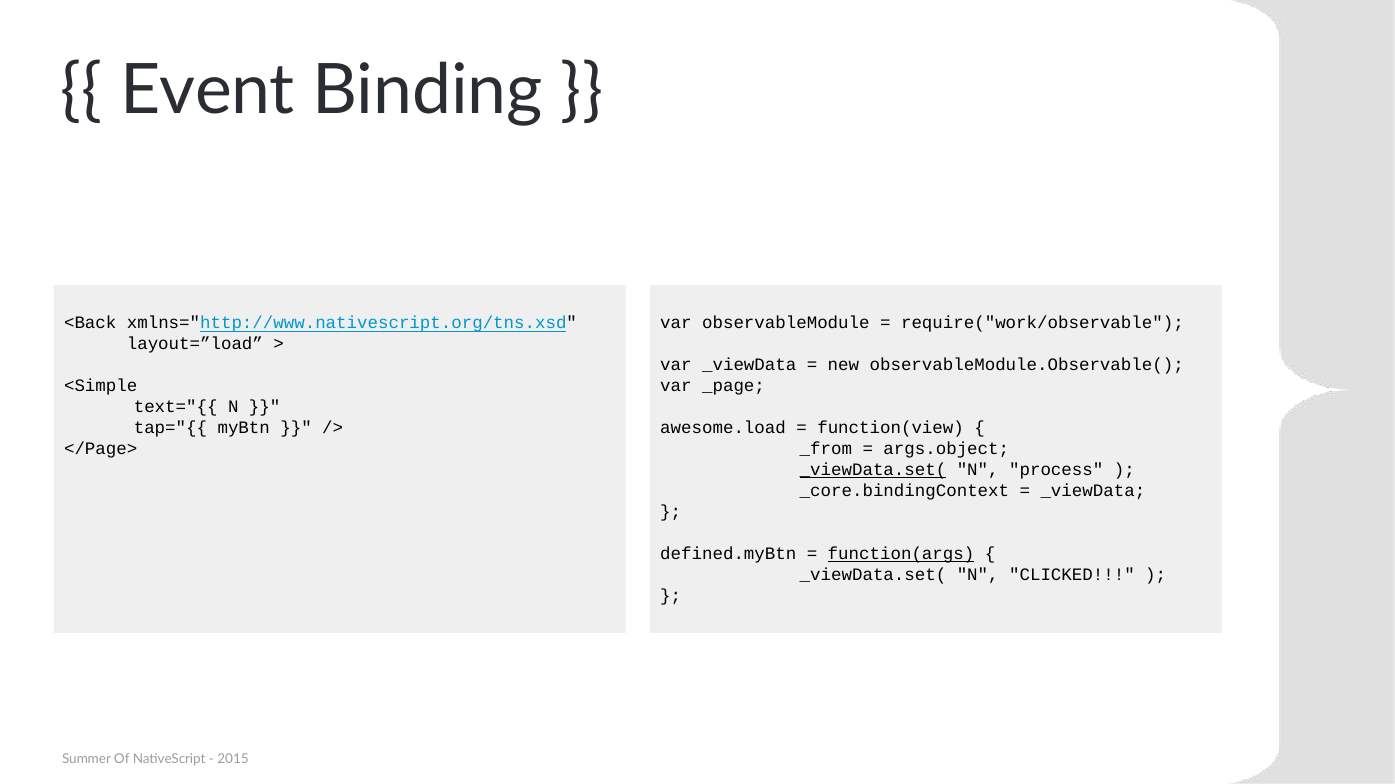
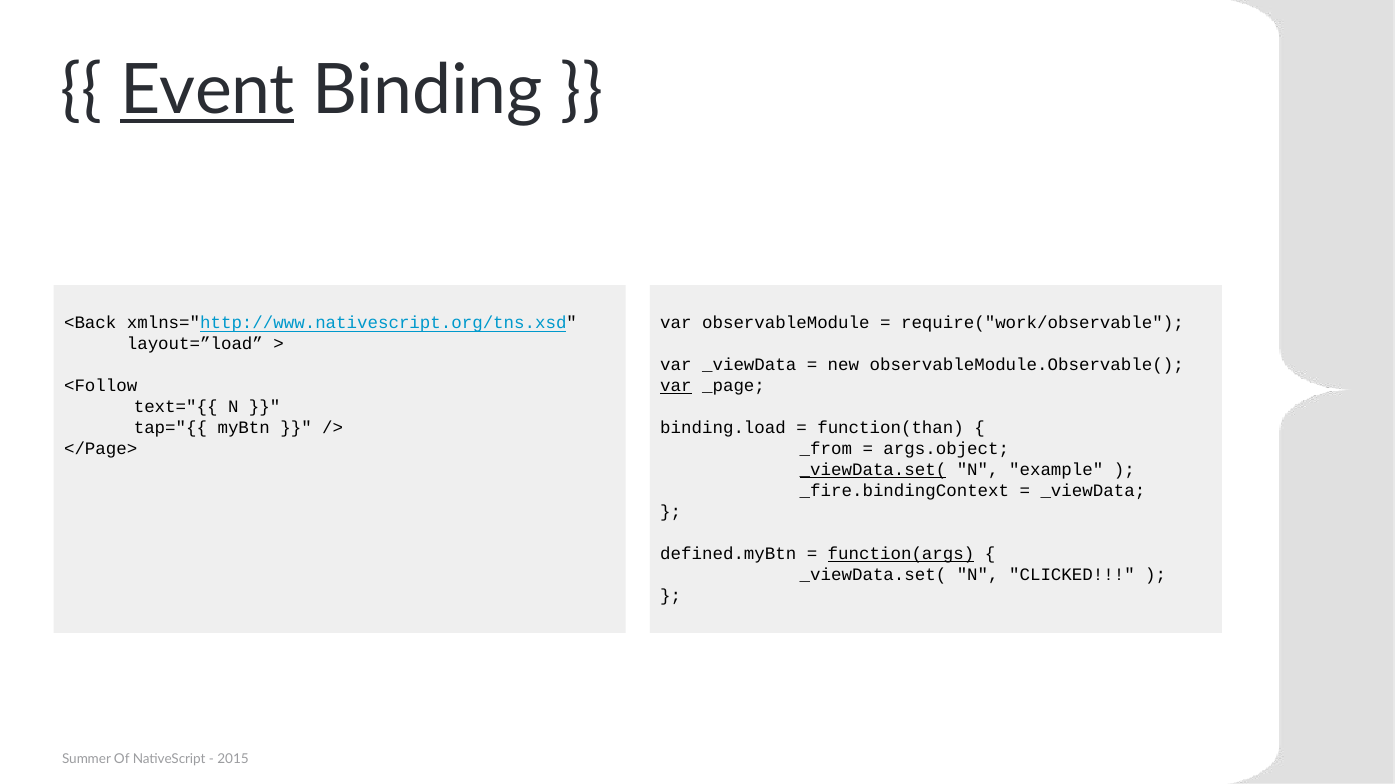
Event underline: none -> present
<Simple: <Simple -> <Follow
var at (676, 386) underline: none -> present
awesome.load: awesome.load -> binding.load
function(view: function(view -> function(than
process: process -> example
_core.bindingContext: _core.bindingContext -> _fire.bindingContext
